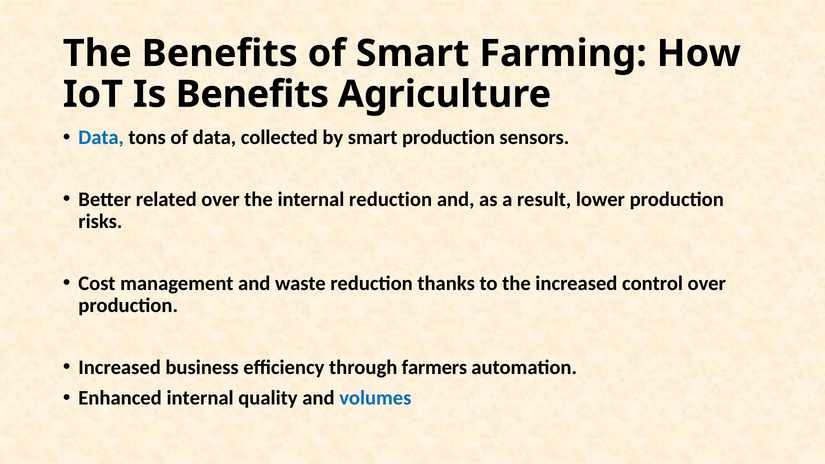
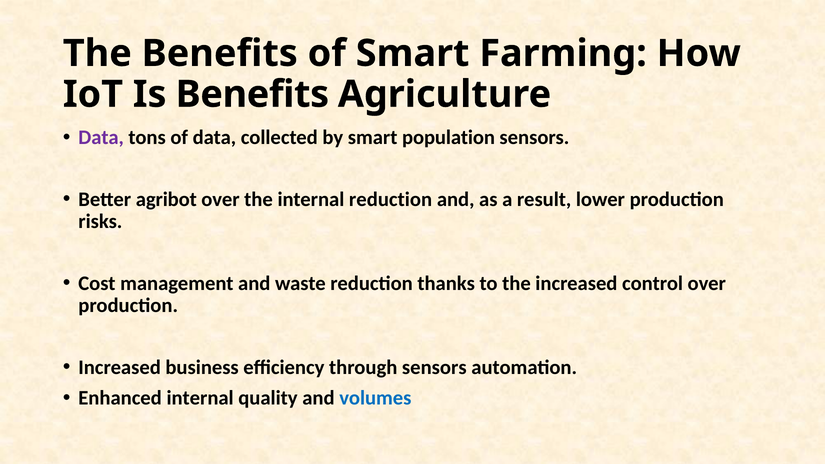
Data at (101, 138) colour: blue -> purple
smart production: production -> population
related: related -> agribot
through farmers: farmers -> sensors
